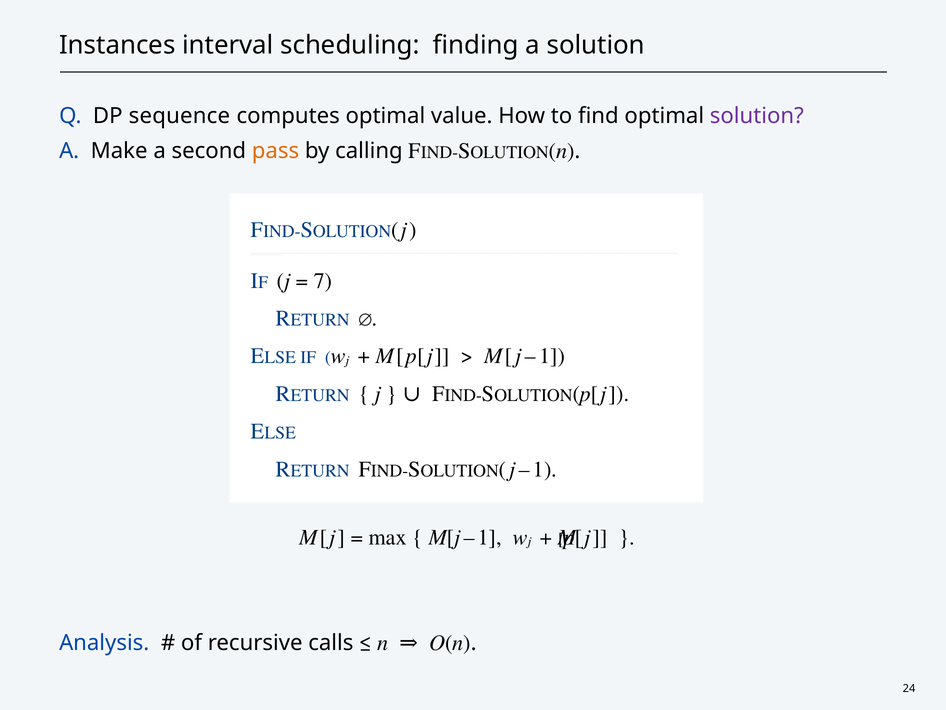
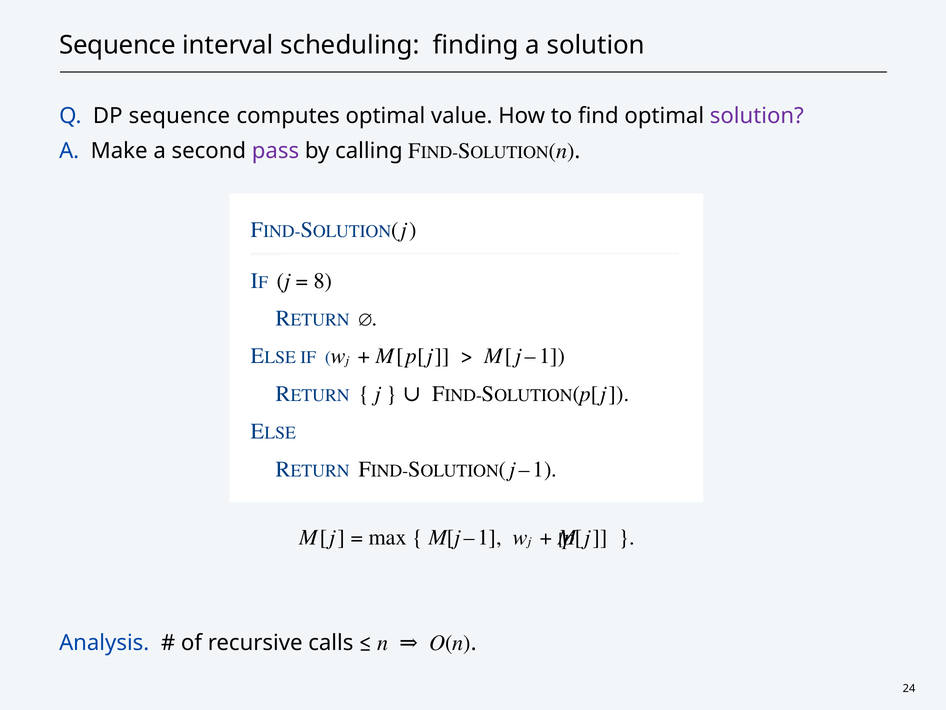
Instances at (117, 45): Instances -> Sequence
pass colour: orange -> purple
7: 7 -> 8
